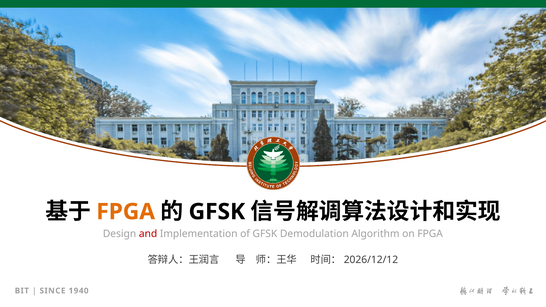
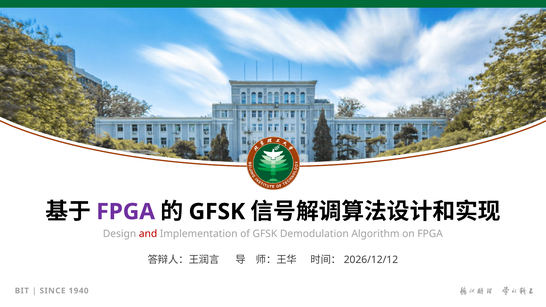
FPGA at (126, 212) colour: orange -> purple
